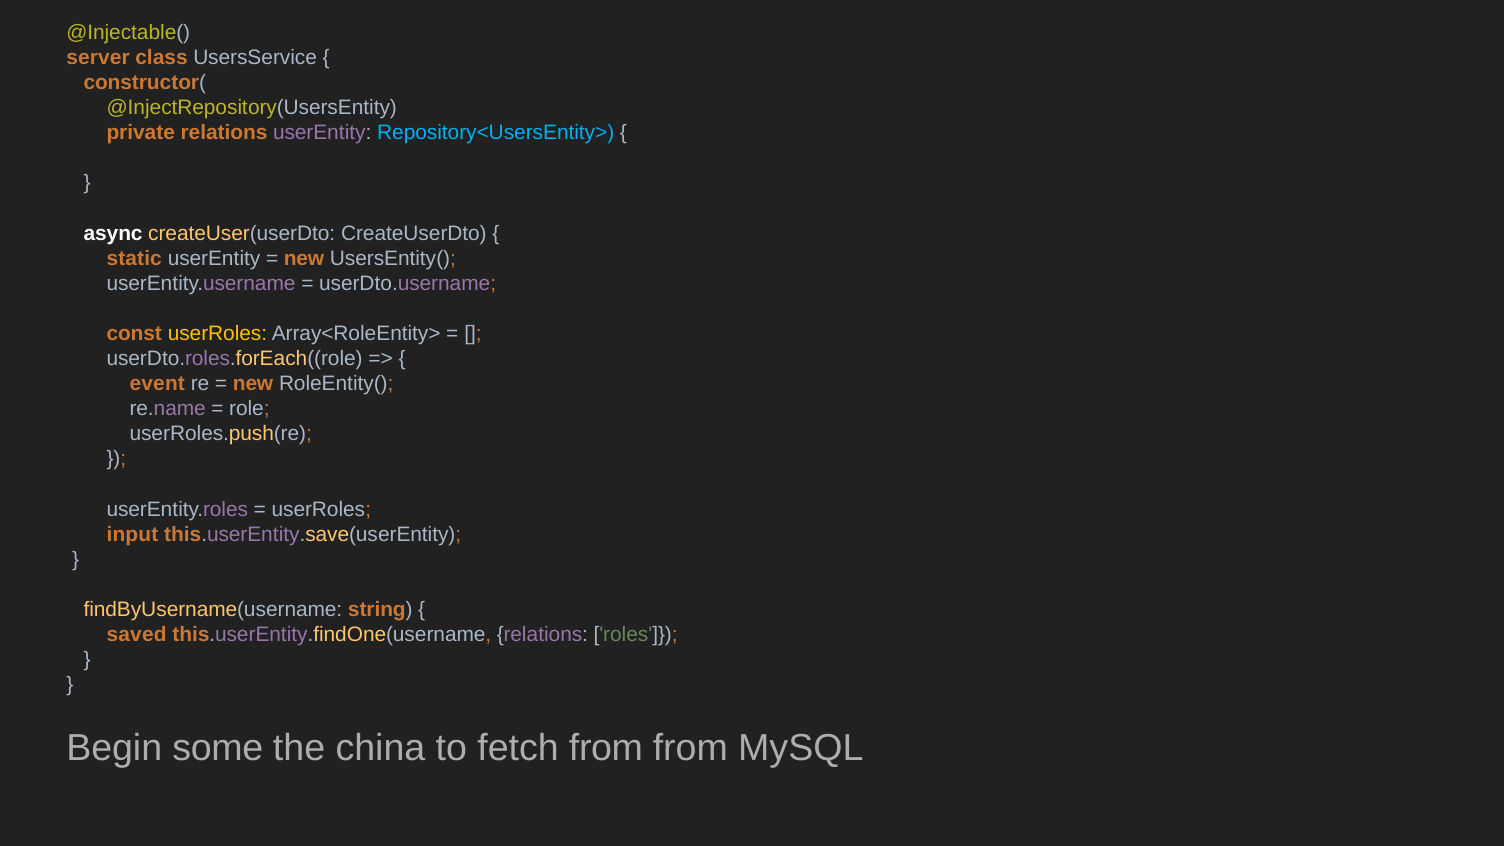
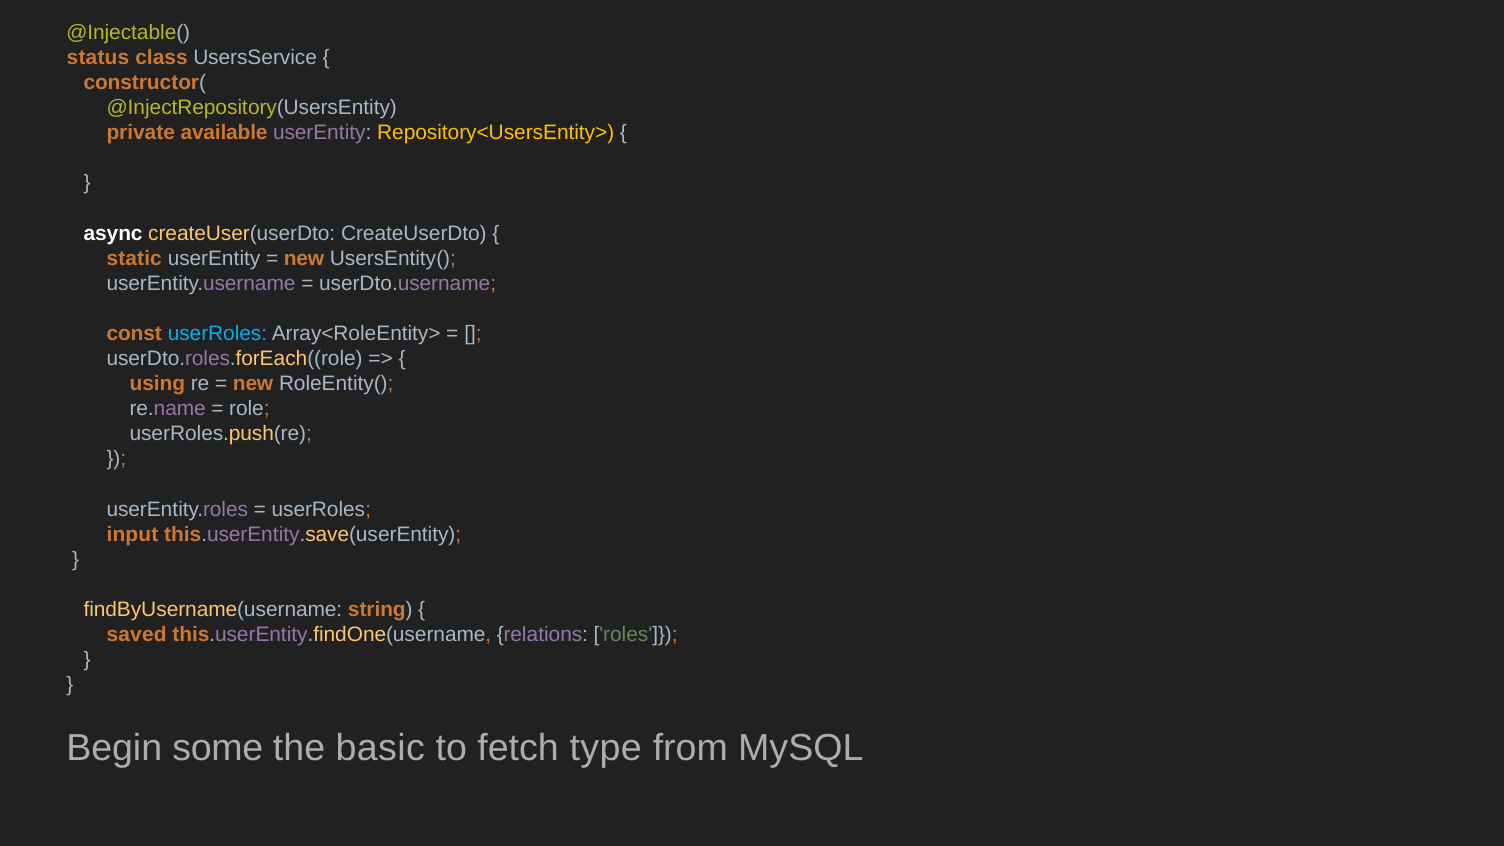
server: server -> status
private relations: relations -> available
Repository<UsersEntity> colour: light blue -> yellow
userRoles at (217, 334) colour: yellow -> light blue
event: event -> using
china: china -> basic
fetch from: from -> type
